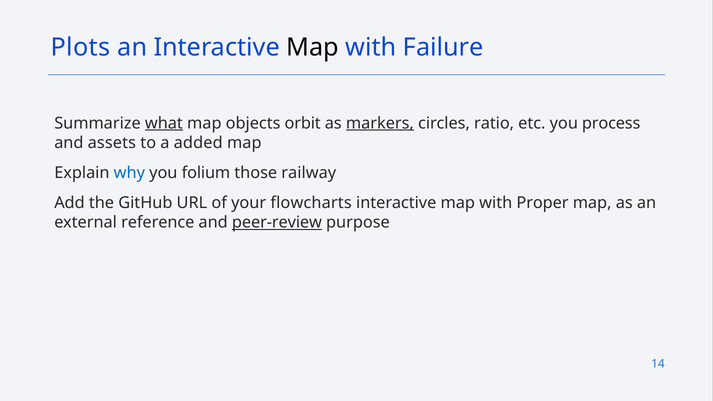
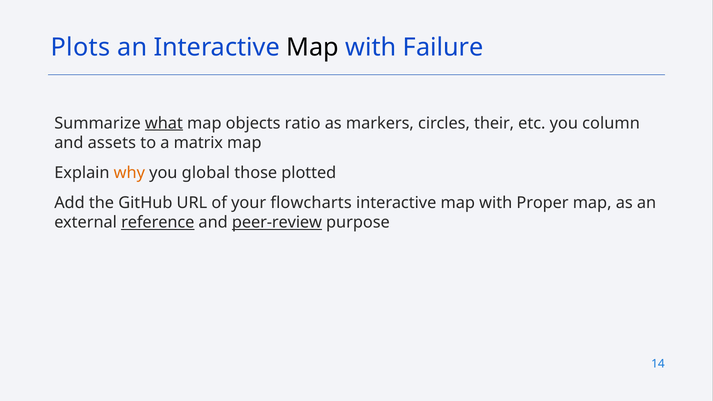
orbit: orbit -> ratio
markers underline: present -> none
ratio: ratio -> their
process: process -> column
added: added -> matrix
why colour: blue -> orange
folium: folium -> global
railway: railway -> plotted
reference underline: none -> present
